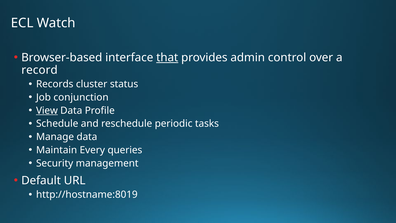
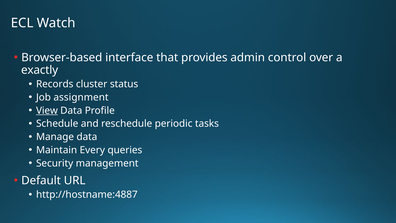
that underline: present -> none
record: record -> exactly
conjunction: conjunction -> assignment
http://hostname:8019: http://hostname:8019 -> http://hostname:4887
